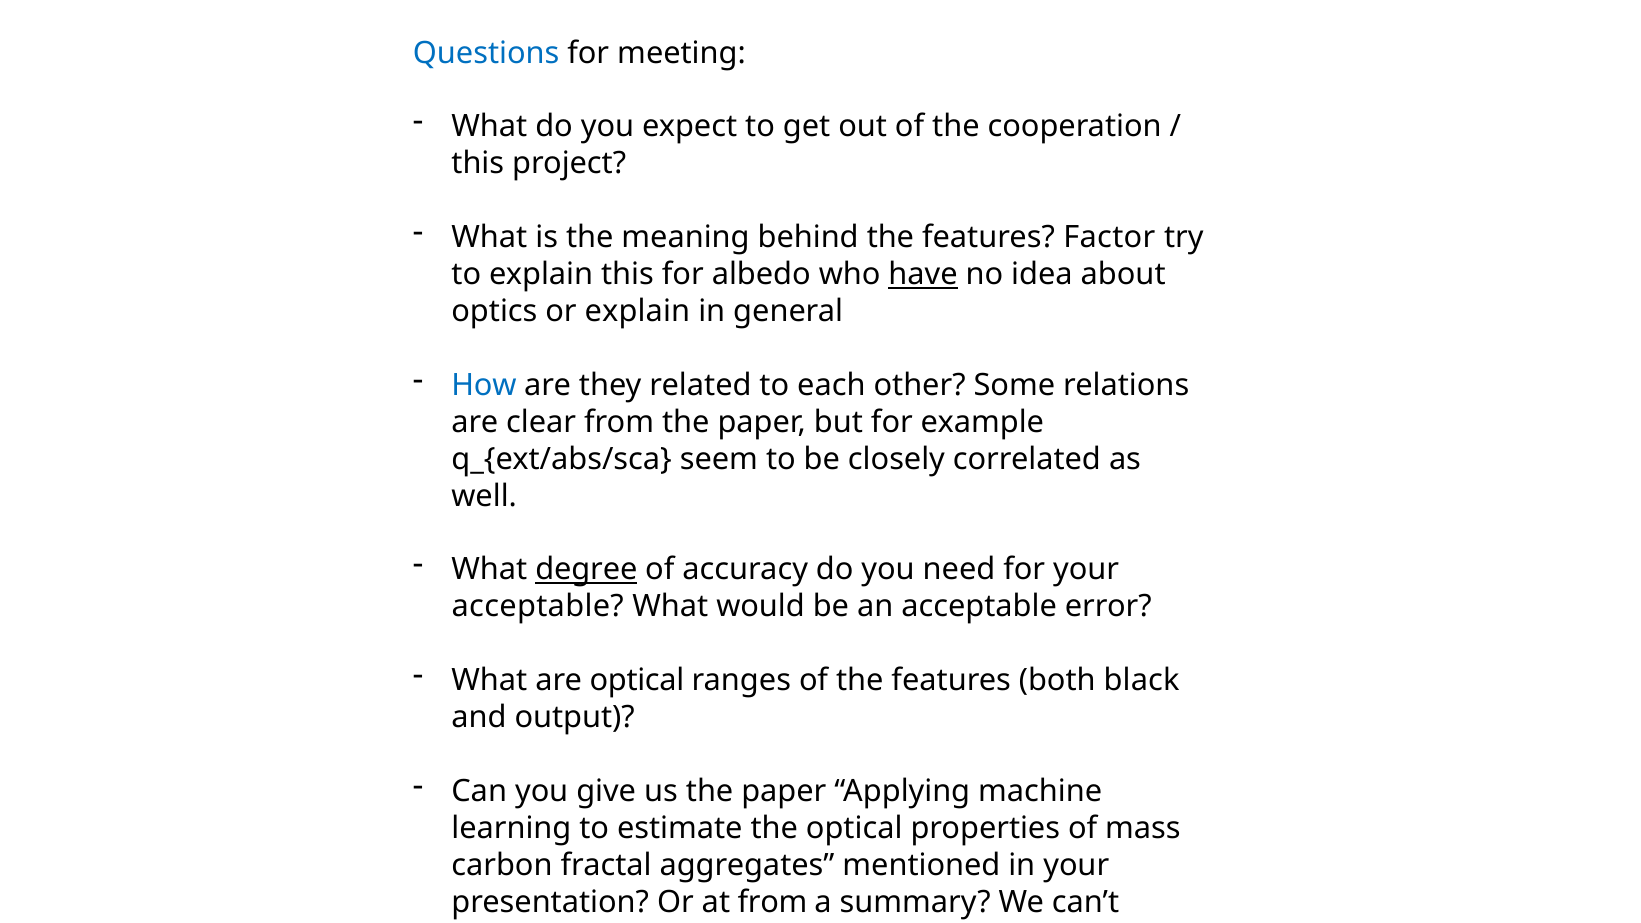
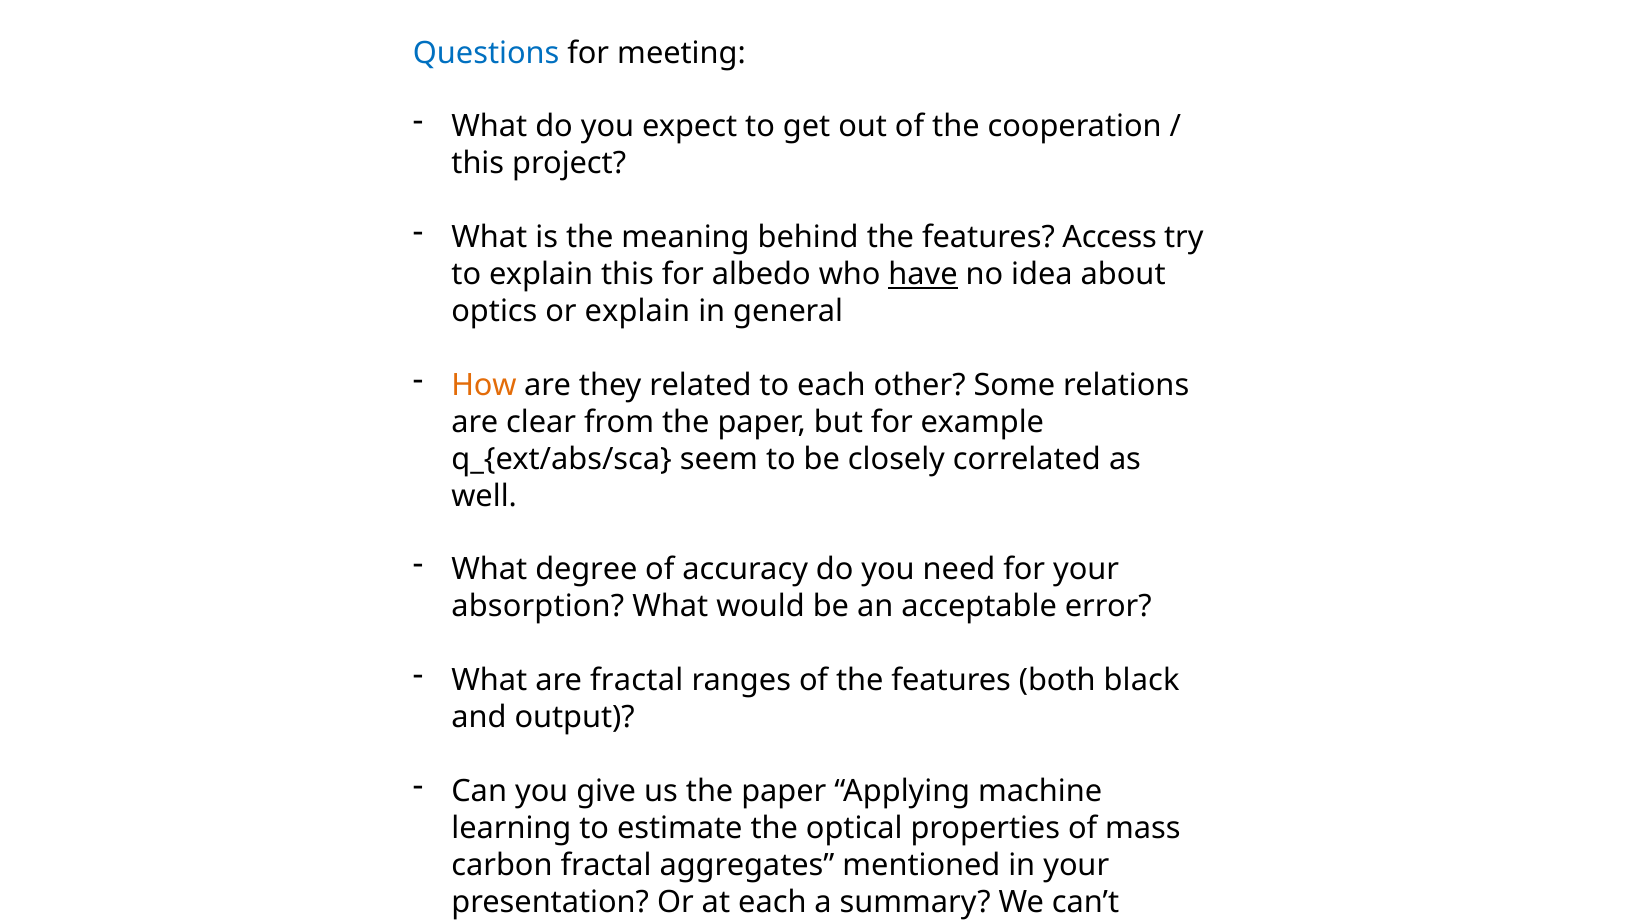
features Factor: Factor -> Access
How colour: blue -> orange
degree underline: present -> none
acceptable at (538, 607): acceptable -> absorption
are optical: optical -> fractal
at from: from -> each
